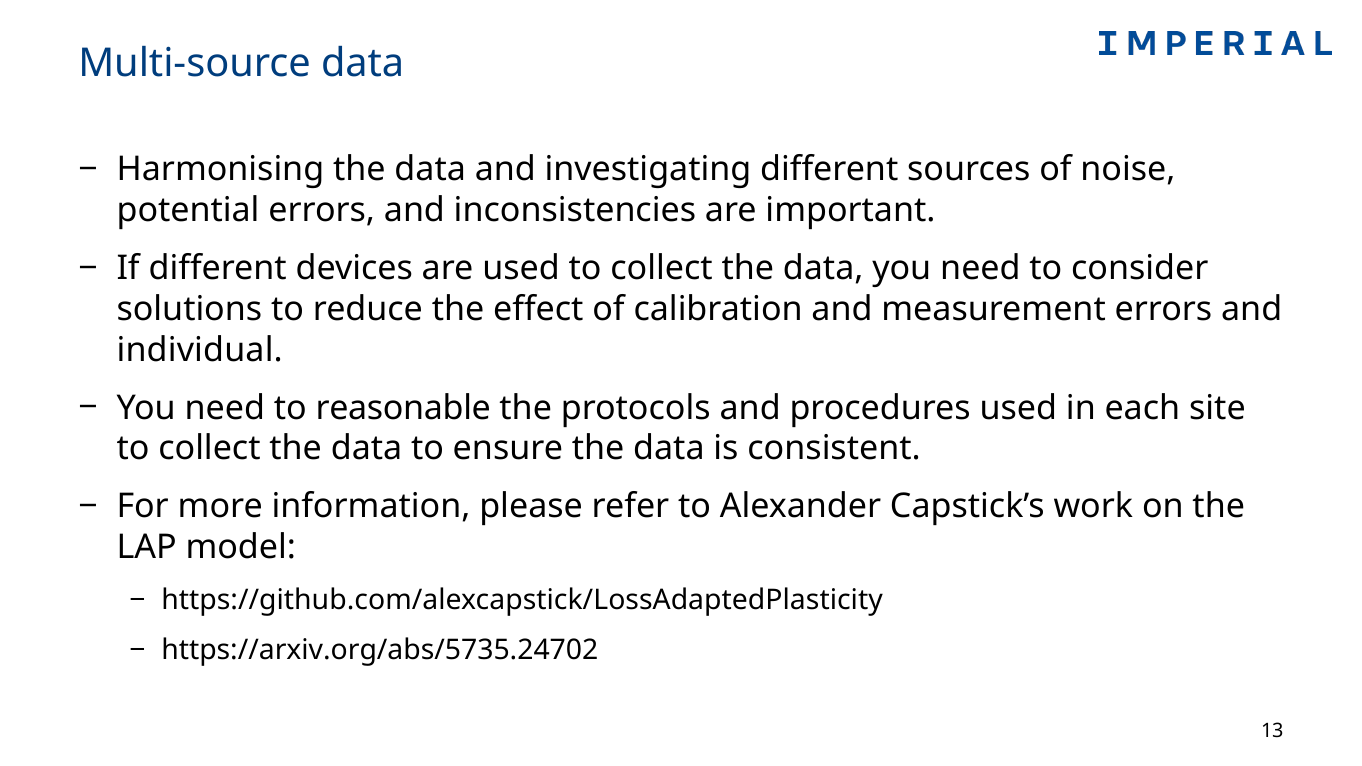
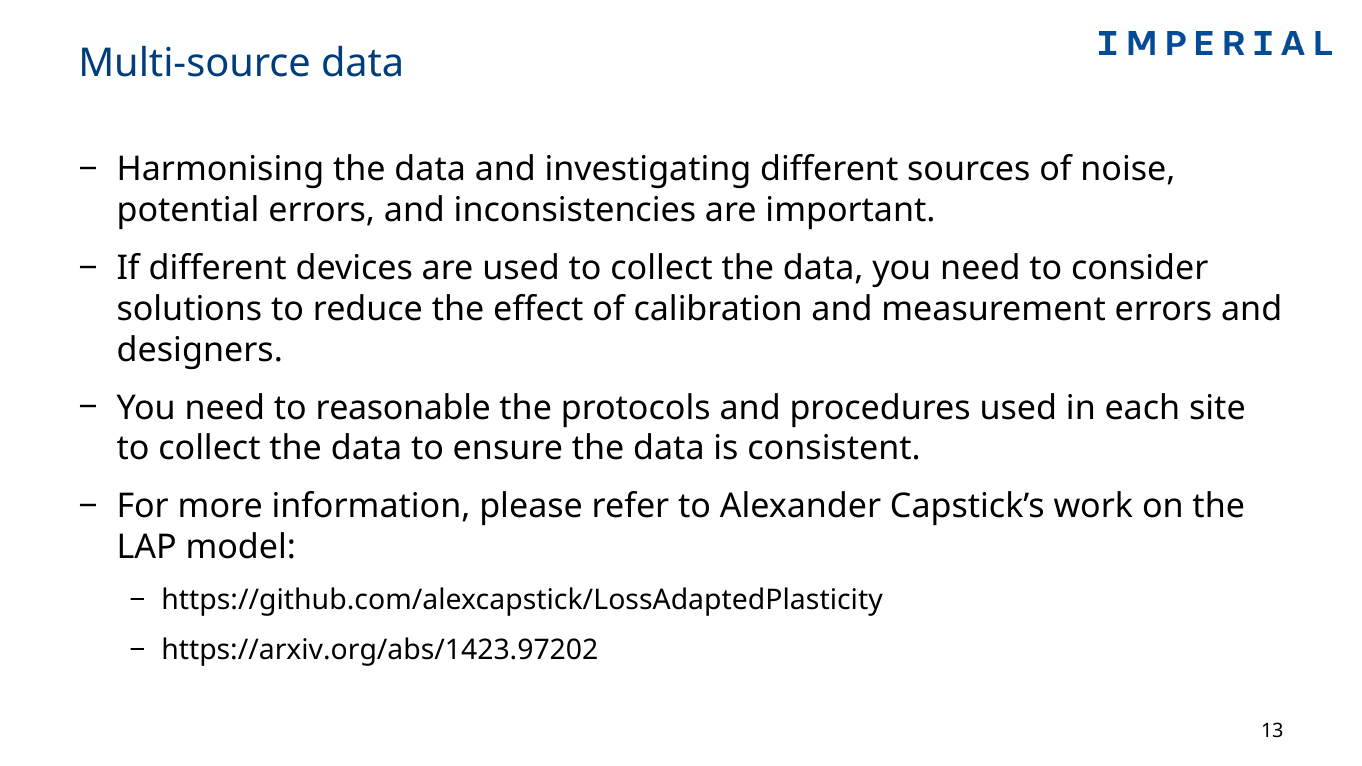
individual: individual -> designers
https://arxiv.org/abs/5735.24702: https://arxiv.org/abs/5735.24702 -> https://arxiv.org/abs/1423.97202
